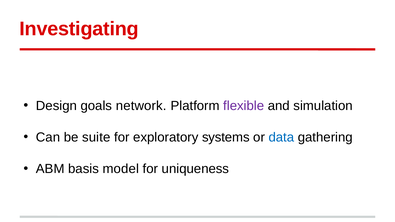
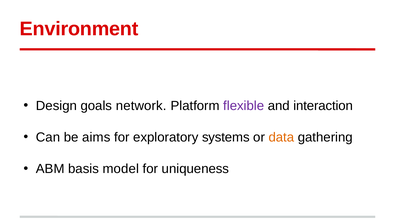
Investigating: Investigating -> Environment
simulation: simulation -> interaction
suite: suite -> aims
data colour: blue -> orange
